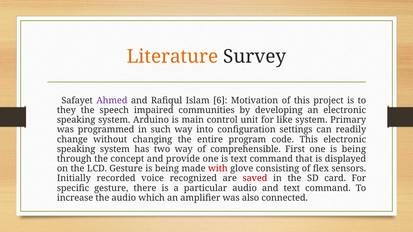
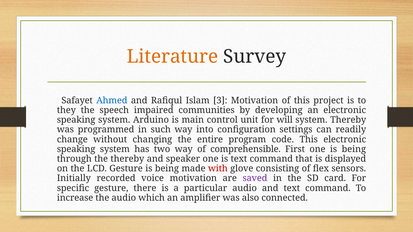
Ahmed colour: purple -> blue
6: 6 -> 3
like: like -> will
system Primary: Primary -> Thereby
the concept: concept -> thereby
provide: provide -> speaker
voice recognized: recognized -> motivation
saved colour: red -> purple
